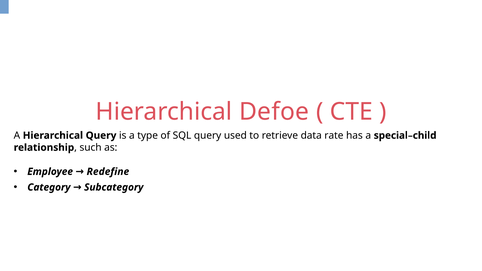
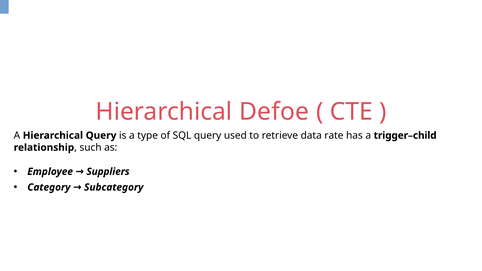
special–child: special–child -> trigger–child
Redefine: Redefine -> Suppliers
